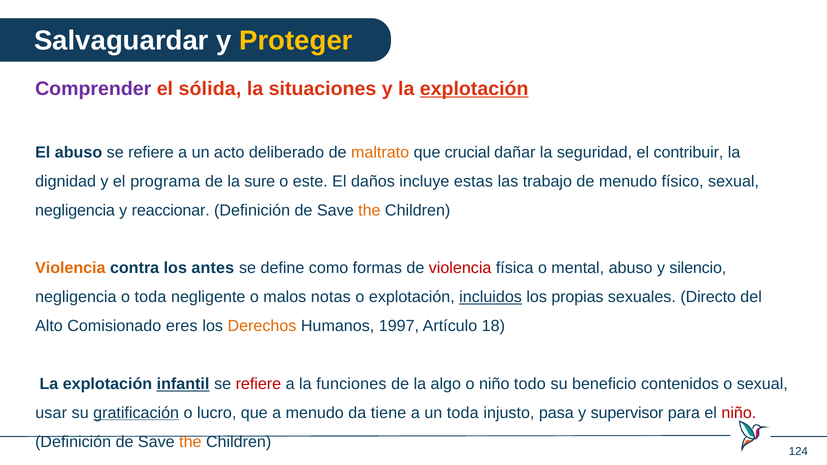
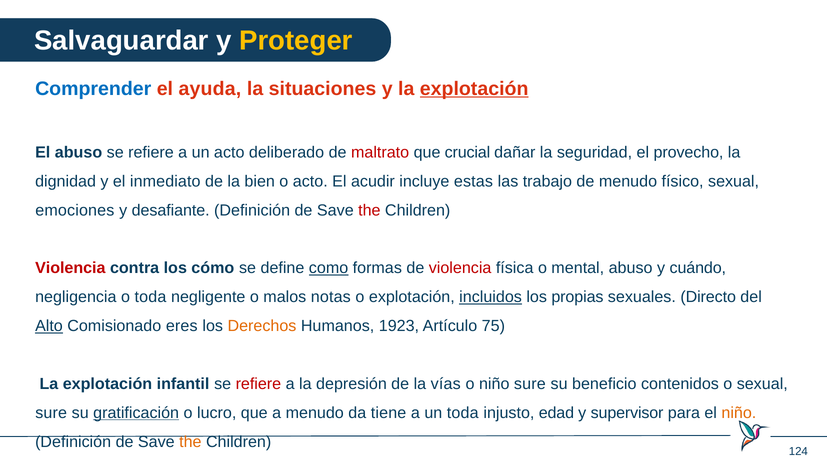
Comprender colour: purple -> blue
sólida: sólida -> ayuda
maltrato colour: orange -> red
contribuir: contribuir -> provecho
programa: programa -> inmediato
sure: sure -> bien
o este: este -> acto
daños: daños -> acudir
negligencia at (75, 210): negligencia -> emociones
reaccionar: reaccionar -> desafiante
the at (369, 210) colour: orange -> red
Violencia at (70, 268) colour: orange -> red
antes: antes -> cómo
como underline: none -> present
silencio: silencio -> cuándo
Alto underline: none -> present
1997: 1997 -> 1923
18: 18 -> 75
infantil underline: present -> none
funciones: funciones -> depresión
algo: algo -> vías
niño todo: todo -> sure
usar at (51, 413): usar -> sure
pasa: pasa -> edad
niño at (739, 413) colour: red -> orange
